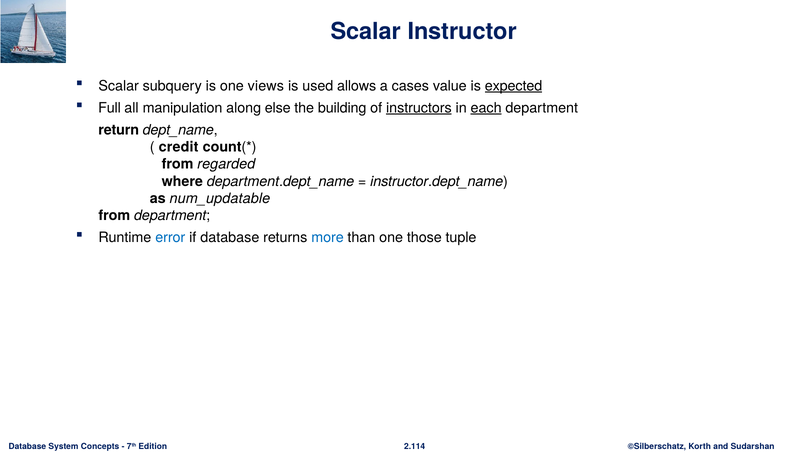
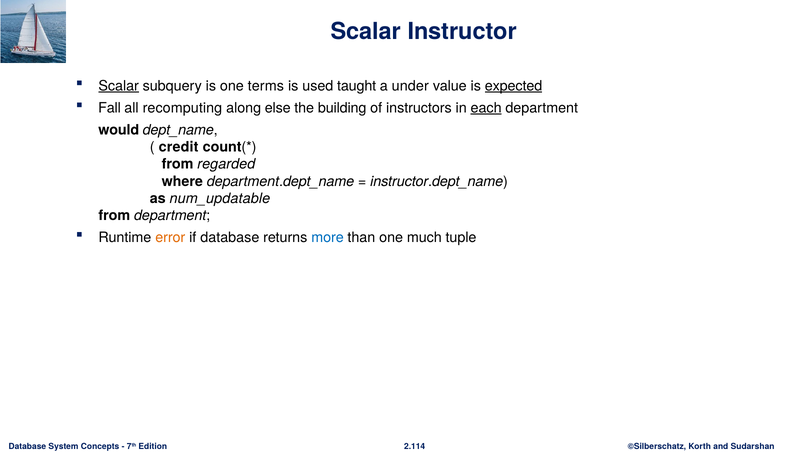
Scalar at (119, 86) underline: none -> present
views: views -> terms
allows: allows -> taught
cases: cases -> under
Full: Full -> Fall
manipulation: manipulation -> recomputing
instructors underline: present -> none
return: return -> would
error colour: blue -> orange
those: those -> much
